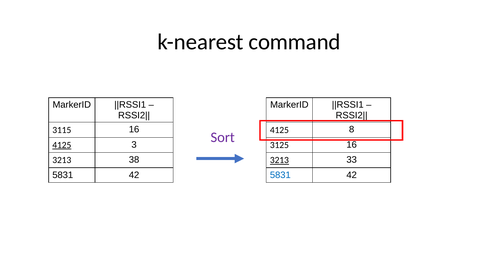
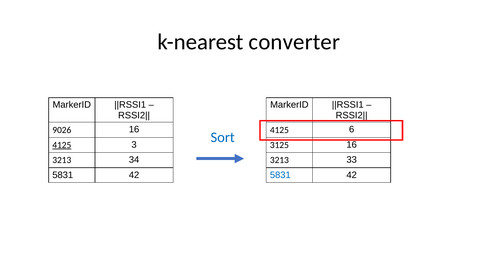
command: command -> converter
3115: 3115 -> 9026
8: 8 -> 6
Sort colour: purple -> blue
38: 38 -> 34
3213 at (279, 160) underline: present -> none
